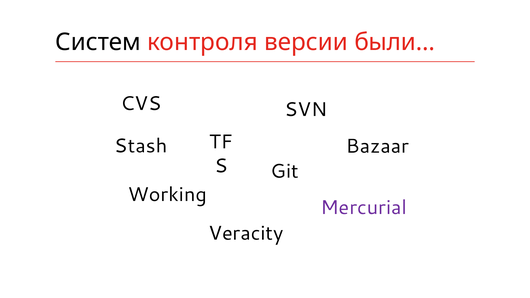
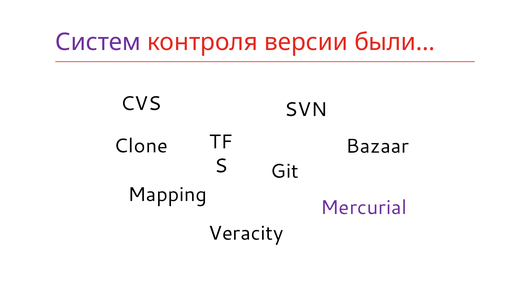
Систем colour: black -> purple
Stash: Stash -> Clone
Working: Working -> Mapping
